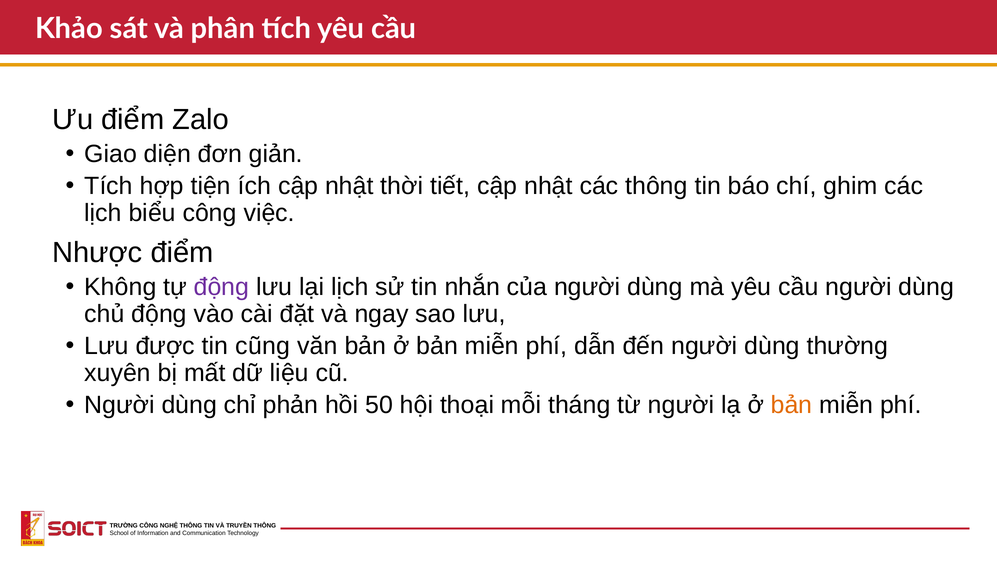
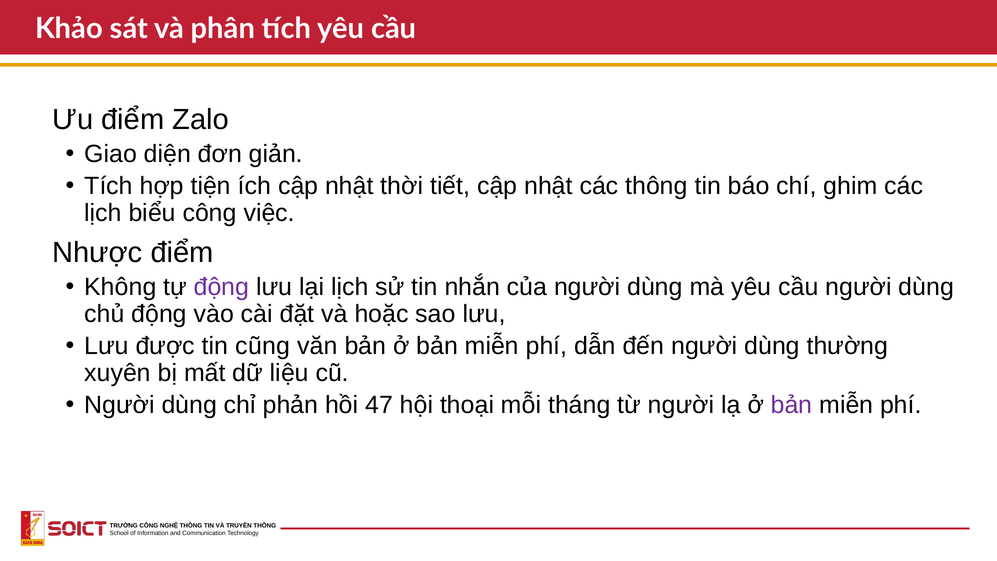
ngay: ngay -> hoặc
50: 50 -> 47
bản at (792, 405) colour: orange -> purple
